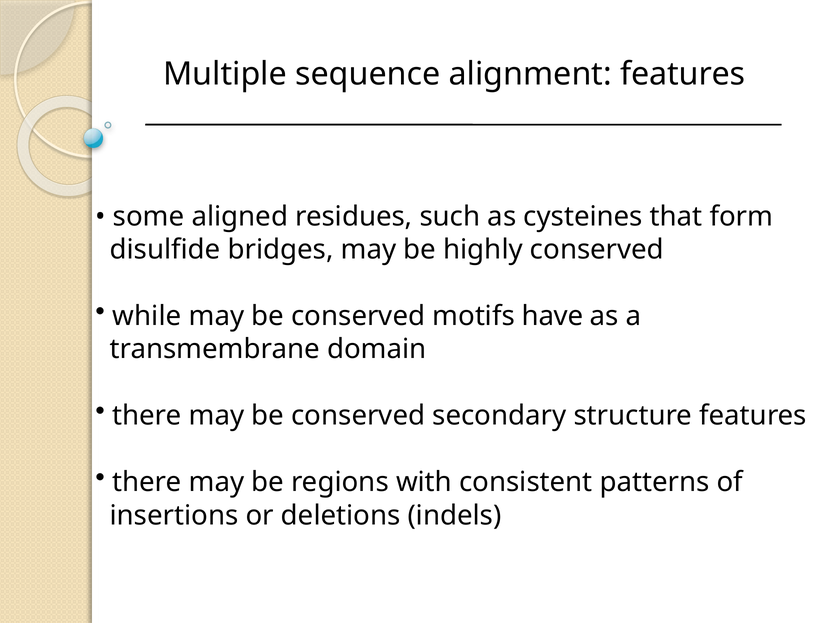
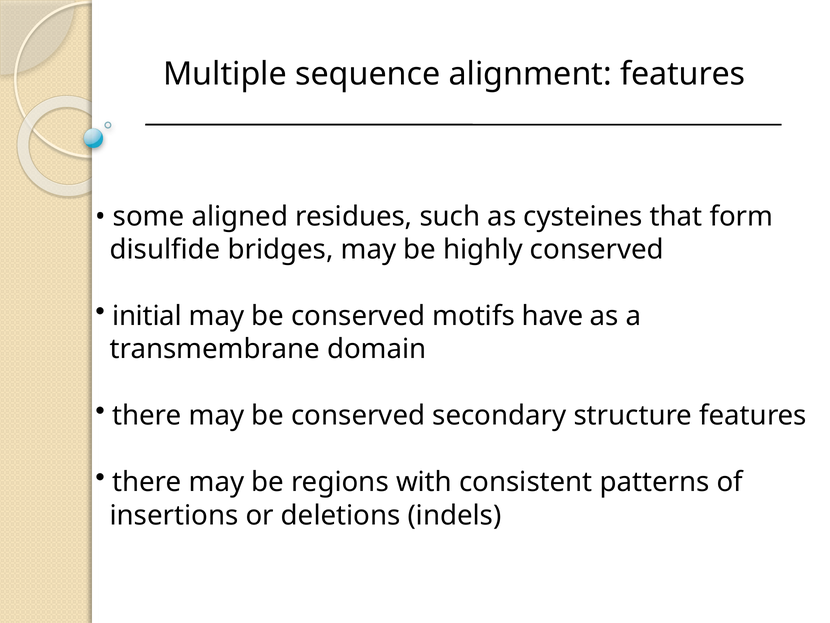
while: while -> initial
